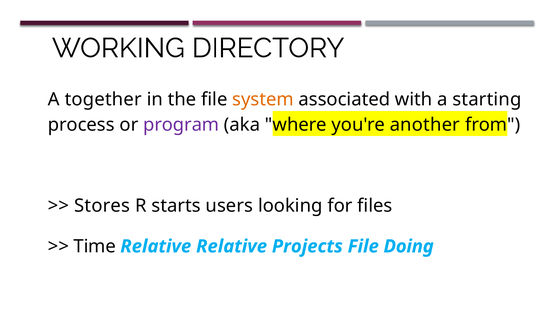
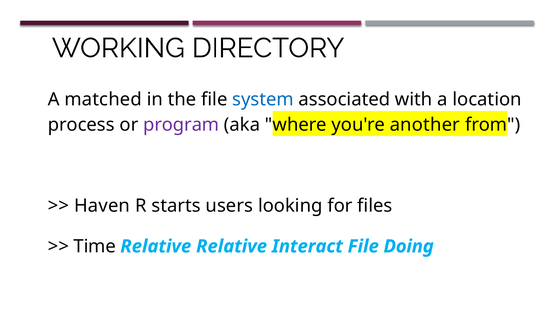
together: together -> matched
system colour: orange -> blue
starting: starting -> location
Stores: Stores -> Haven
Projects: Projects -> Interact
